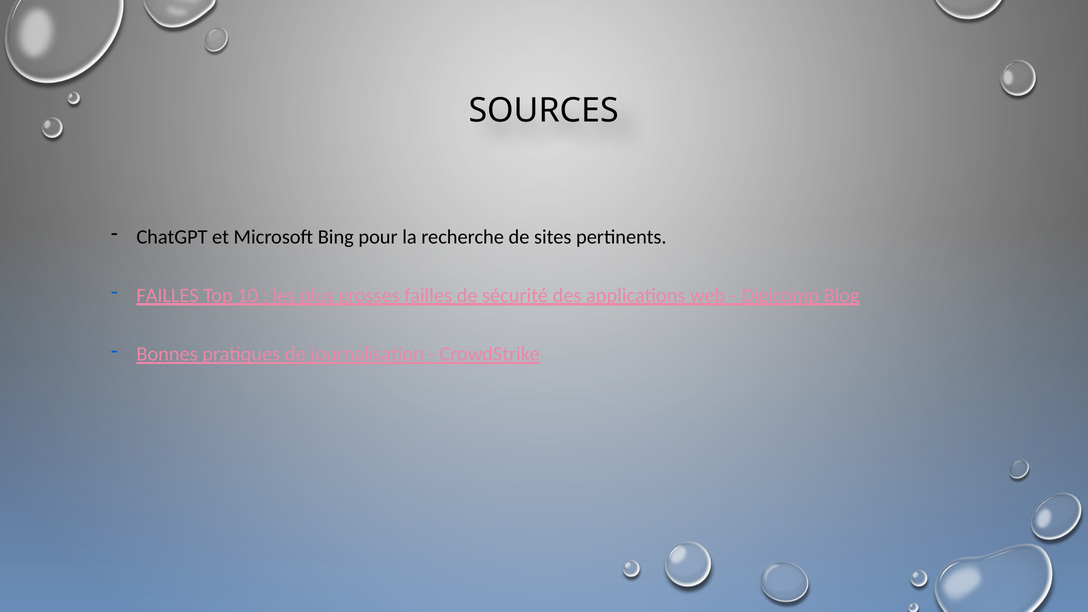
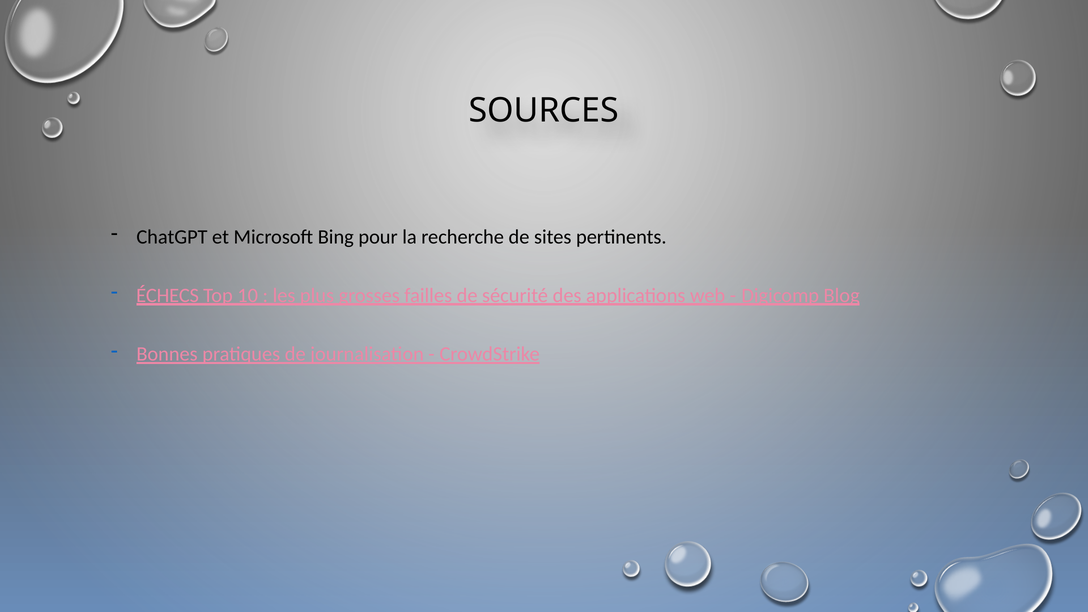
FAILLES at (168, 295): FAILLES -> ÉCHECS
